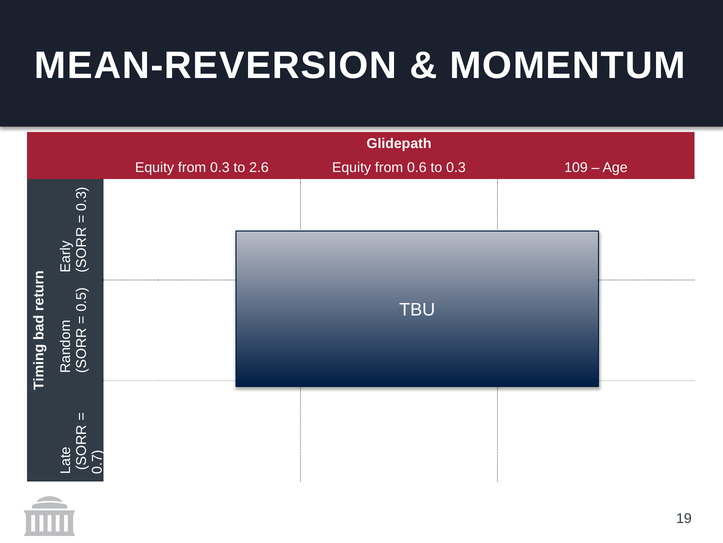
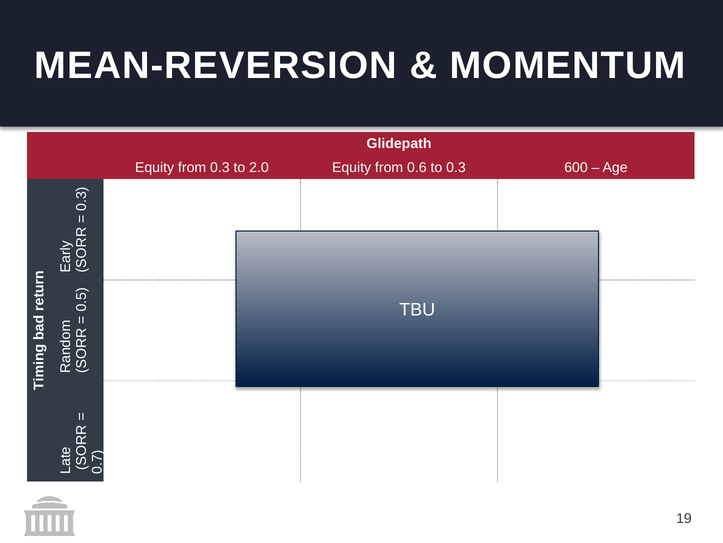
2.6: 2.6 -> 2.0
109: 109 -> 600
